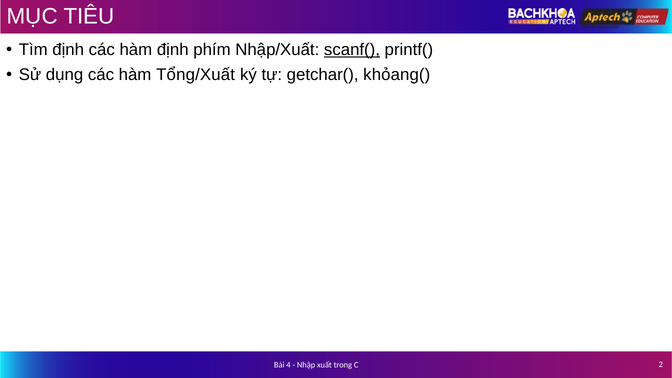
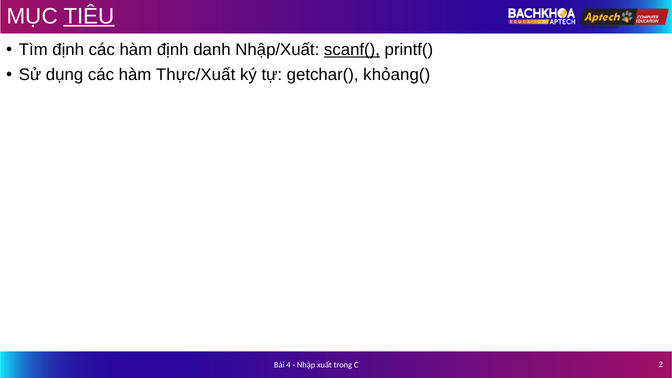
TIÊU underline: none -> present
phím: phím -> danh
Tổng/Xuất: Tổng/Xuất -> Thực/Xuất
